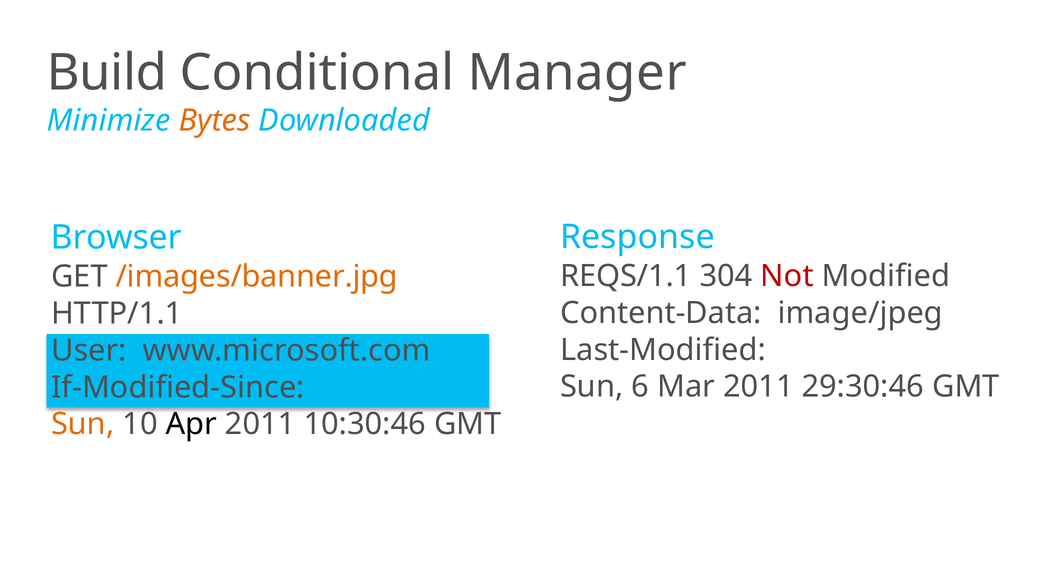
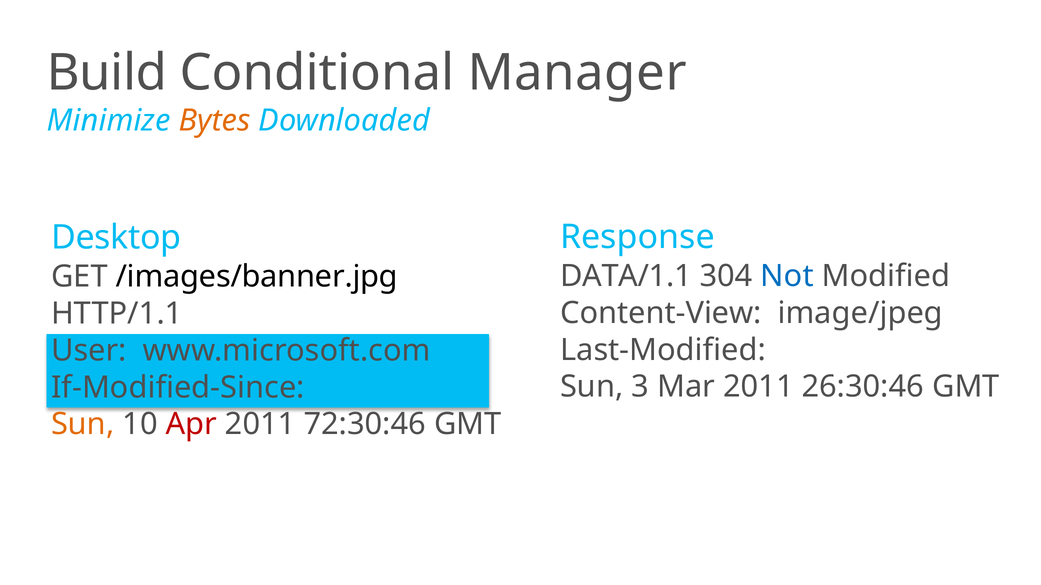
Browser: Browser -> Desktop
REQS/1.1: REQS/1.1 -> DATA/1.1
Not colour: red -> blue
/images/banner.jpg colour: orange -> black
Content-Data: Content-Data -> Content-View
6: 6 -> 3
29:30:46: 29:30:46 -> 26:30:46
Apr colour: black -> red
10:30:46: 10:30:46 -> 72:30:46
